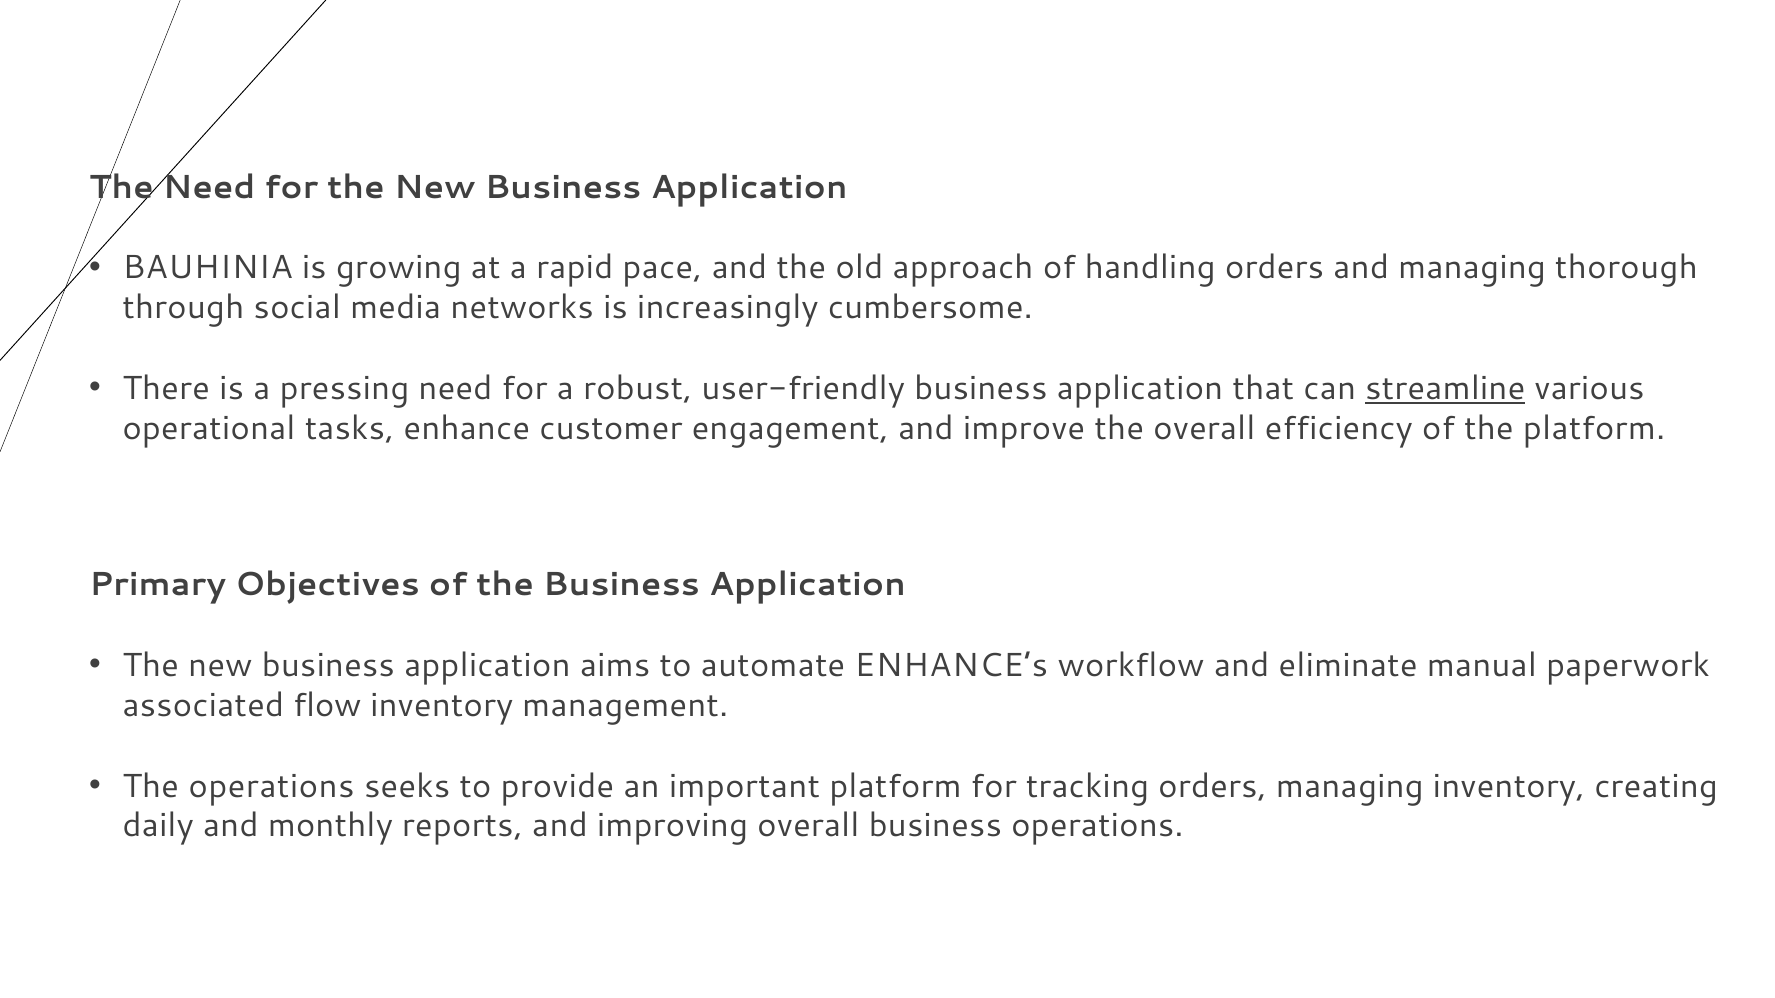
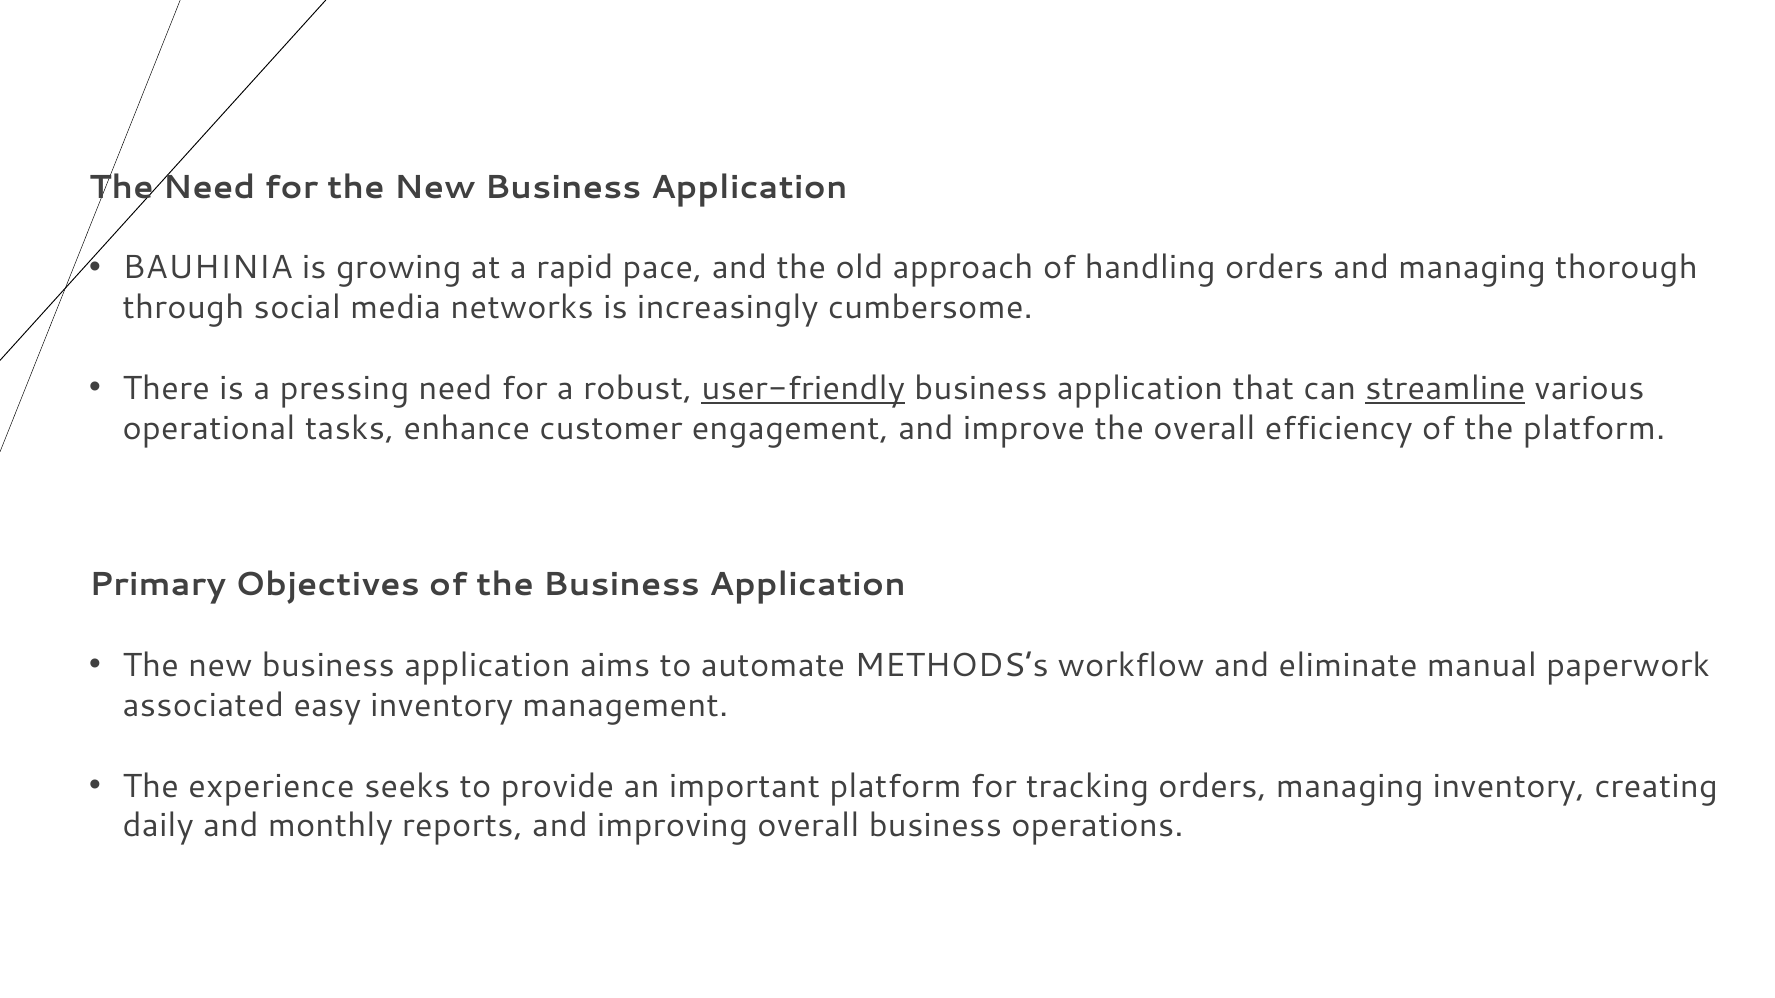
user-friendly underline: none -> present
ENHANCE’s: ENHANCE’s -> METHODS’s
flow: flow -> easy
The operations: operations -> experience
